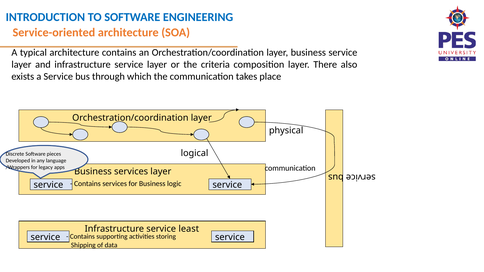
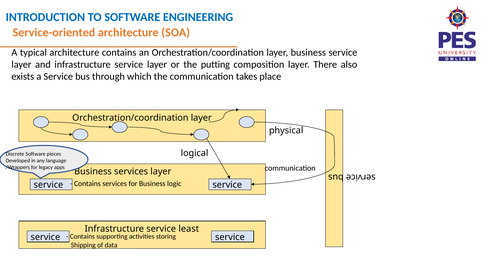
criteria: criteria -> putting
